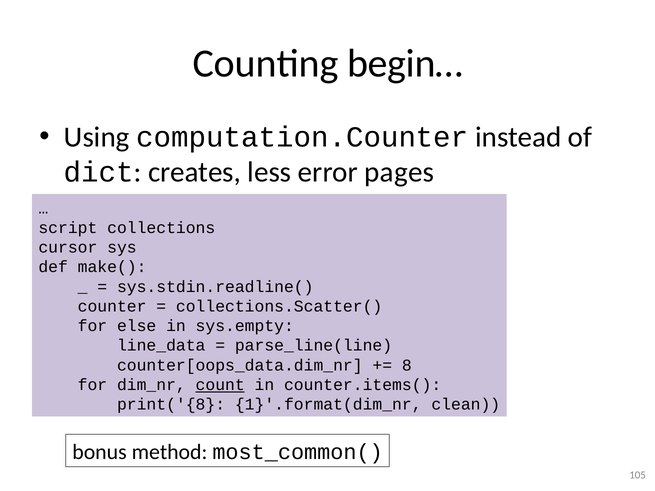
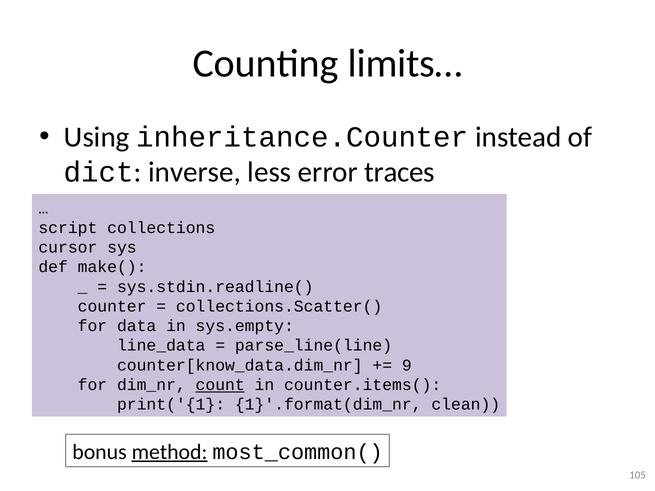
begin…: begin… -> limits…
computation.Counter: computation.Counter -> inheritance.Counter
creates: creates -> inverse
pages: pages -> traces
else: else -> data
counter[oops_data.dim_nr: counter[oops_data.dim_nr -> counter[know_data.dim_nr
8: 8 -> 9
print('{8: print('{8 -> print('{1
method underline: none -> present
